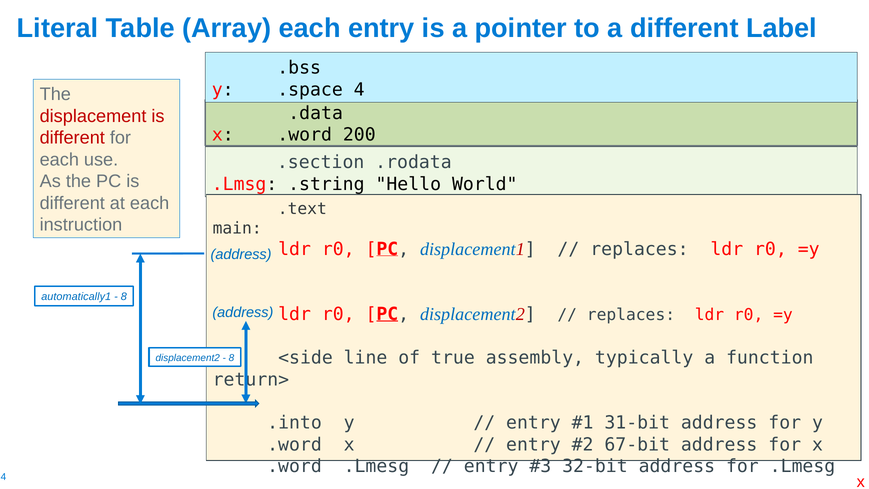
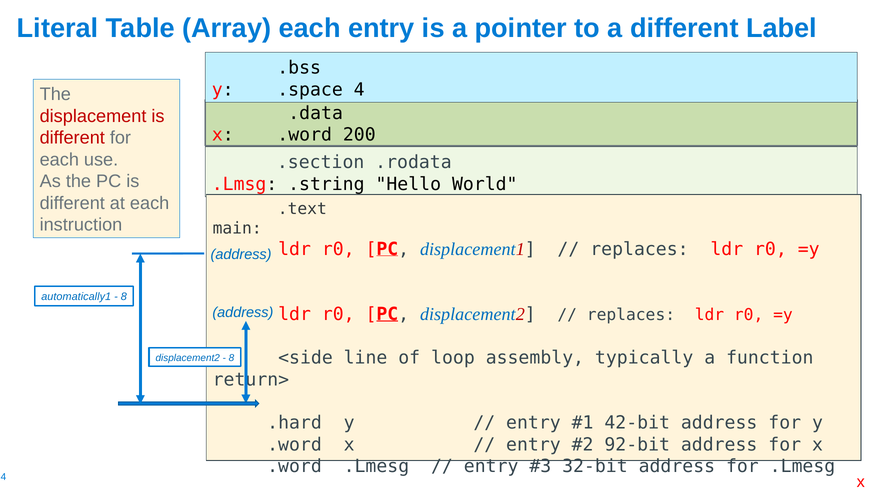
true: true -> loop
.into: .into -> .hard
31-bit: 31-bit -> 42-bit
67-bit: 67-bit -> 92-bit
